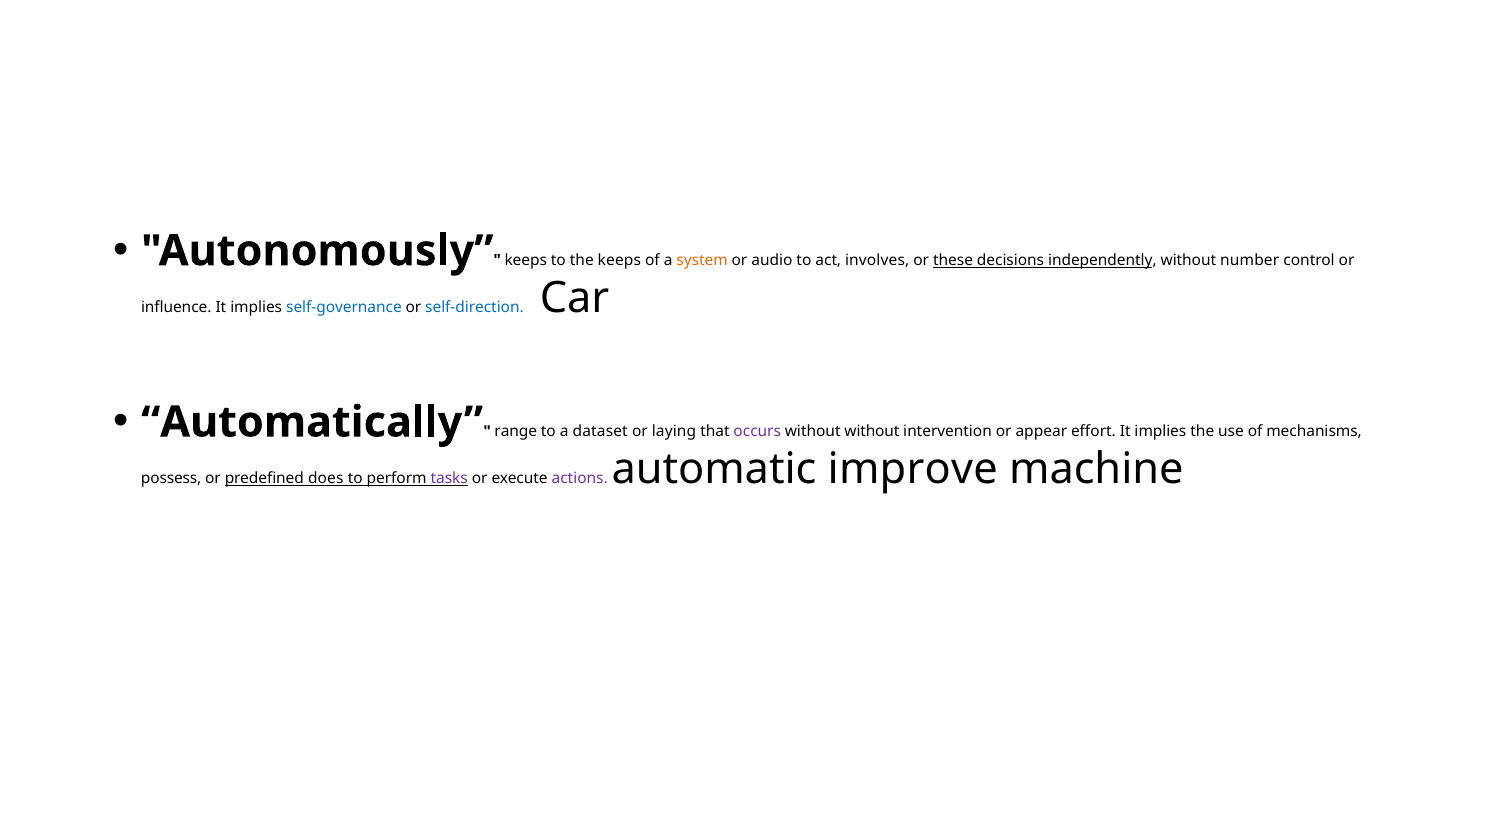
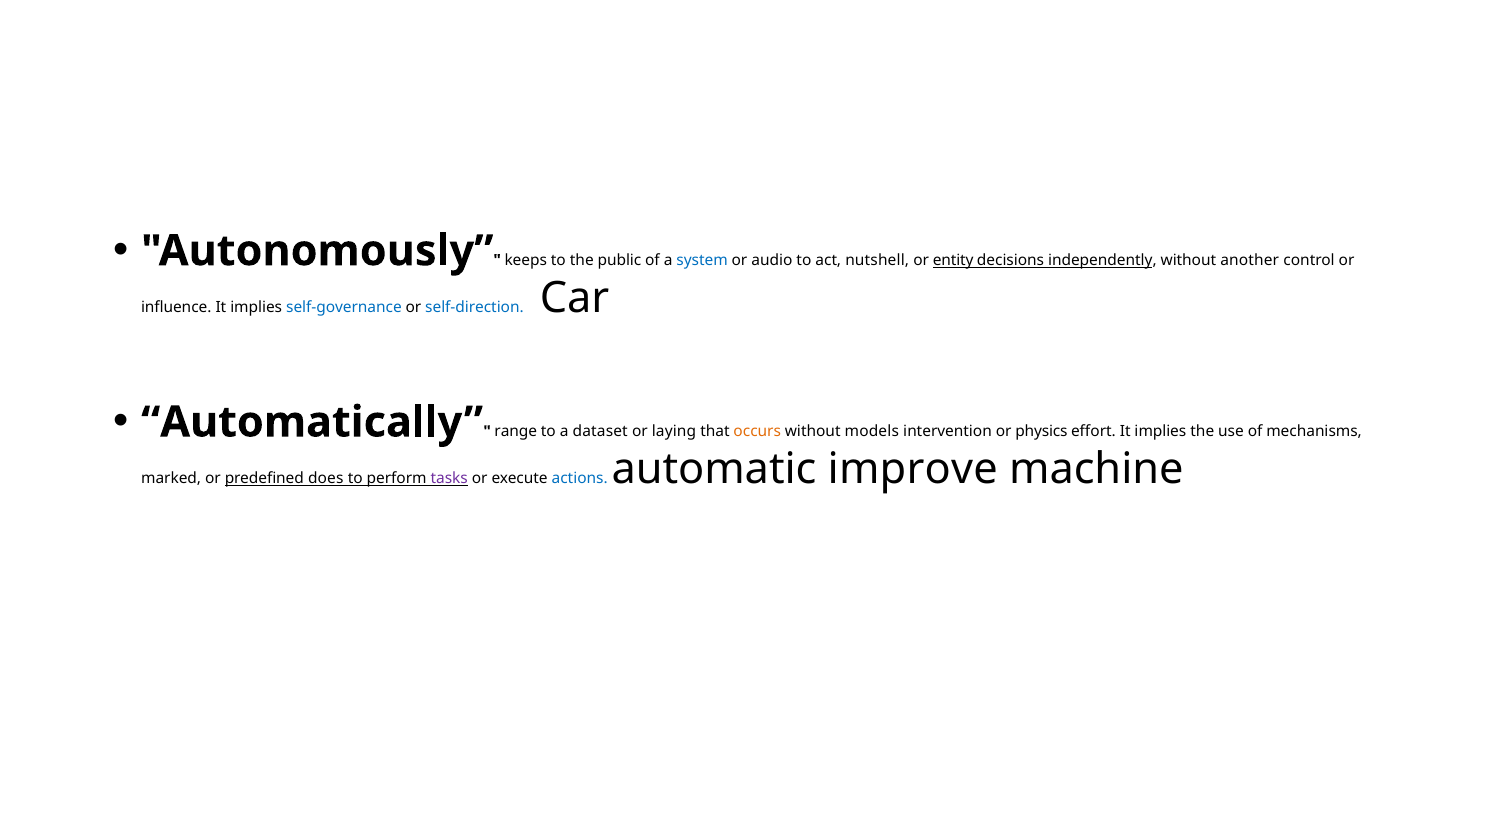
the keeps: keeps -> public
system colour: orange -> blue
involves: involves -> nutshell
these: these -> entity
number: number -> another
occurs colour: purple -> orange
without without: without -> models
appear: appear -> physics
possess: possess -> marked
actions colour: purple -> blue
